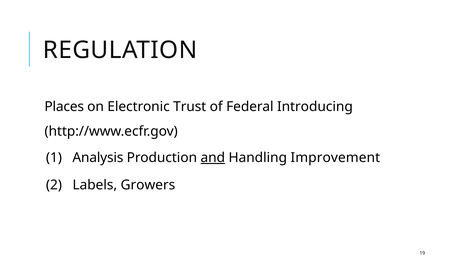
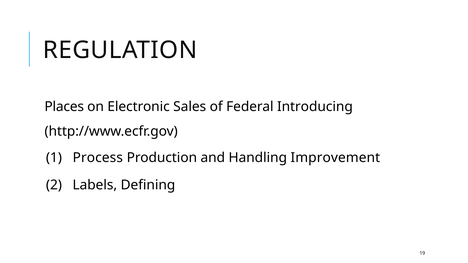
Trust: Trust -> Sales
Analysis: Analysis -> Process
and underline: present -> none
Growers: Growers -> Defining
